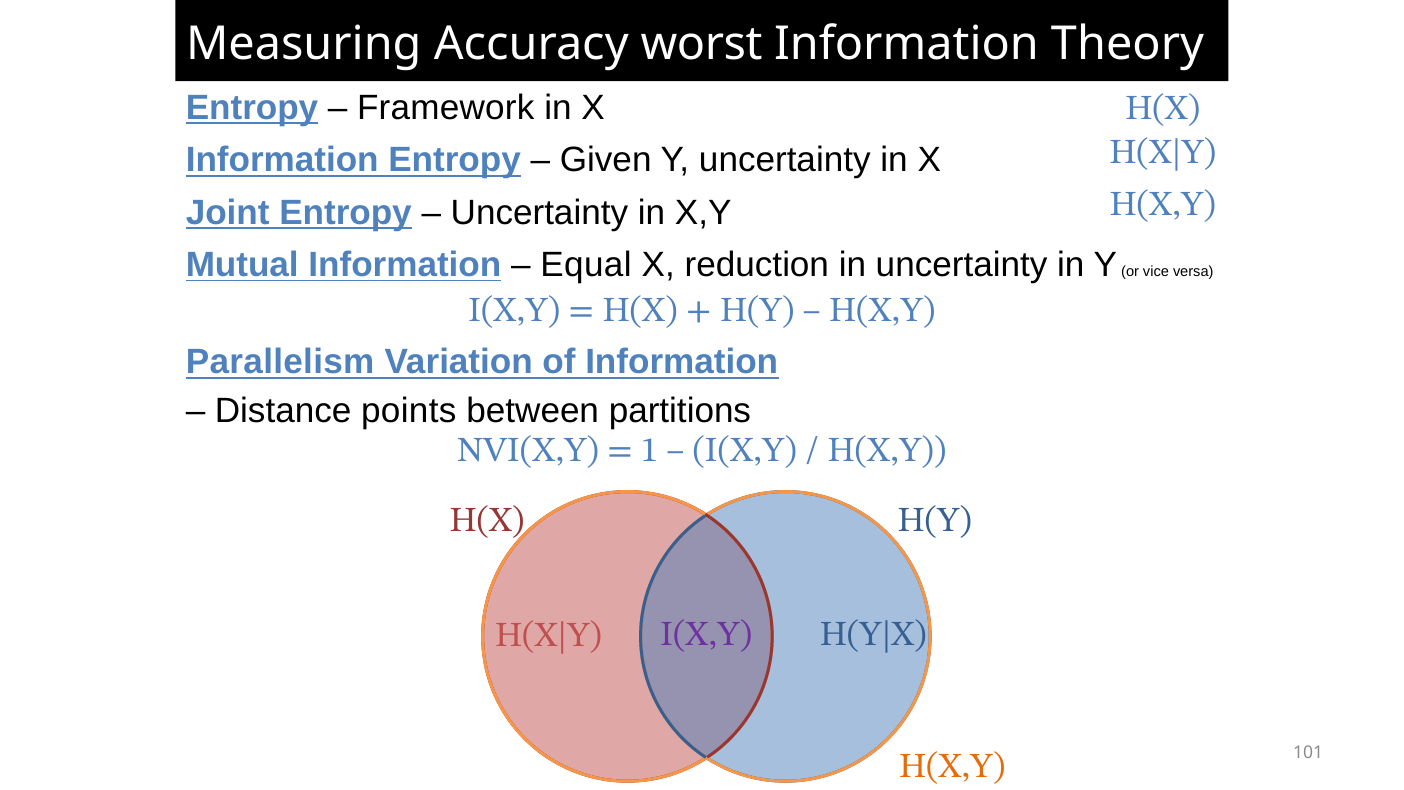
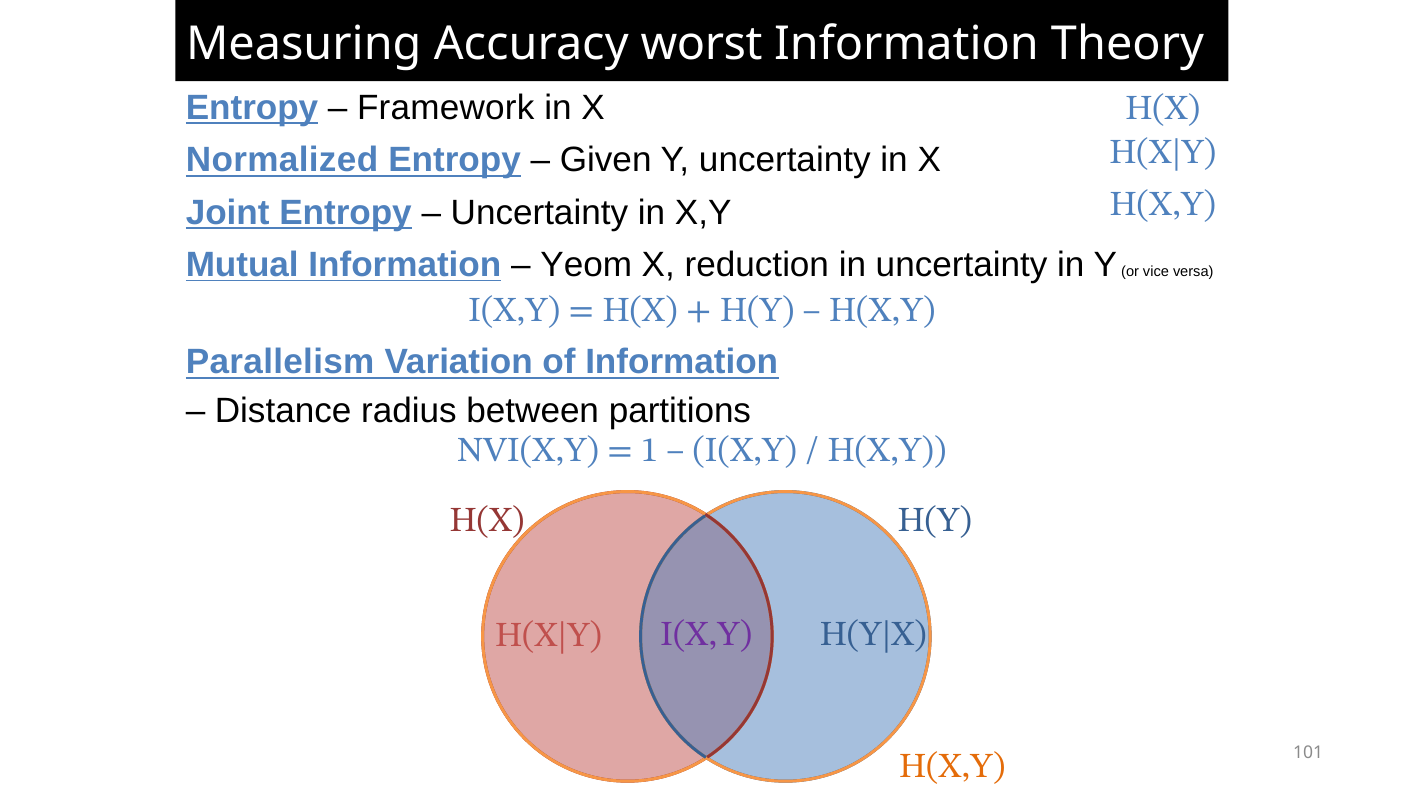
Information at (282, 160): Information -> Normalized
Equal: Equal -> Yeom
points: points -> radius
